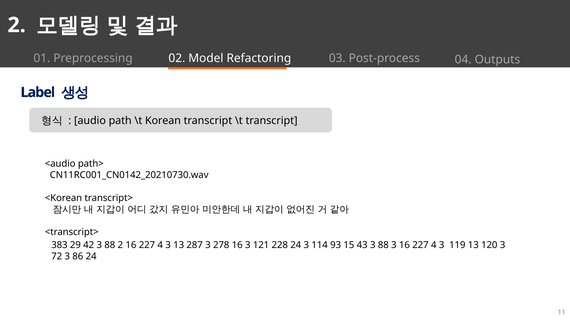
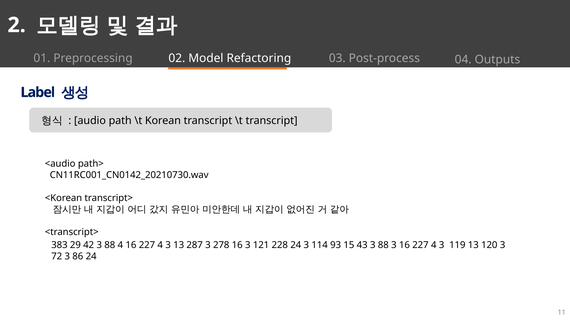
88 2: 2 -> 4
